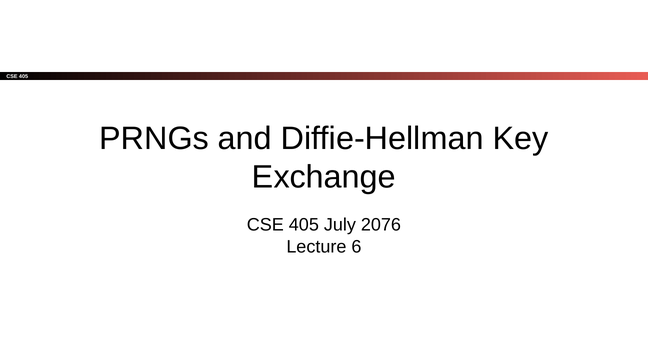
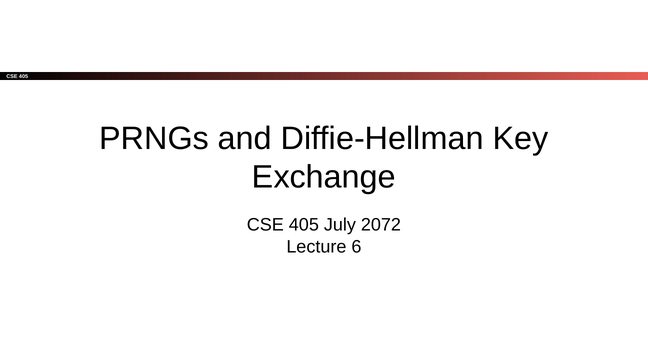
2076: 2076 -> 2072
